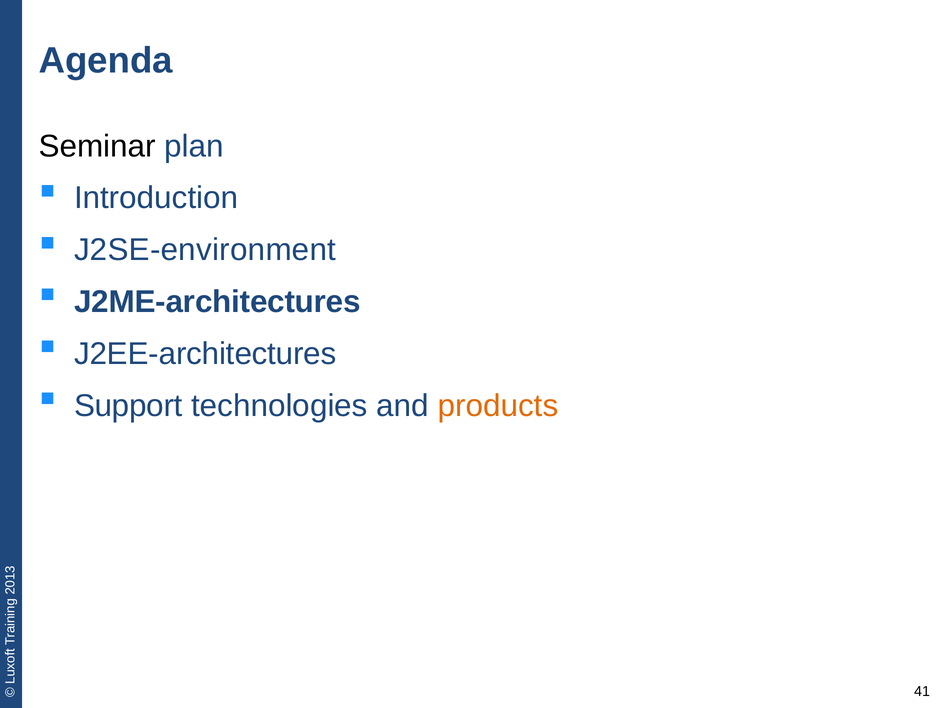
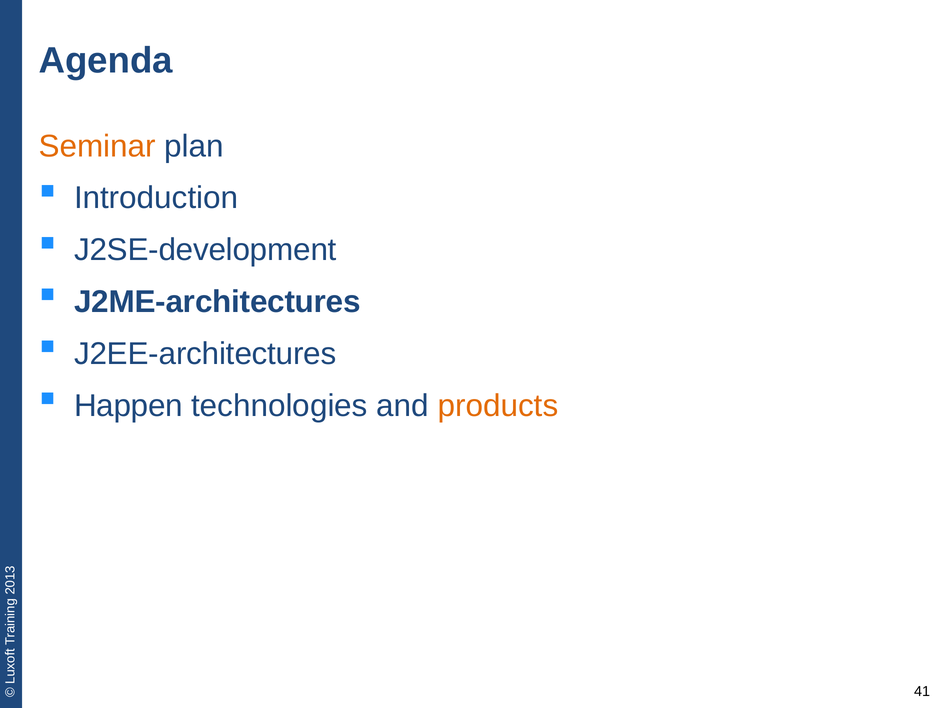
Seminar colour: black -> orange
J2SE-environment: J2SE-environment -> J2SE-development
Support: Support -> Happen
